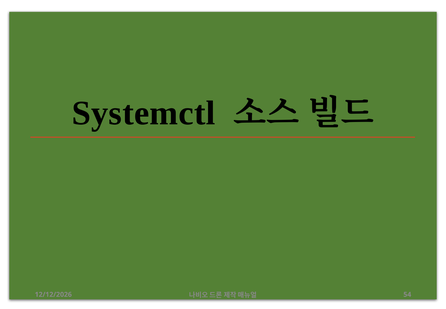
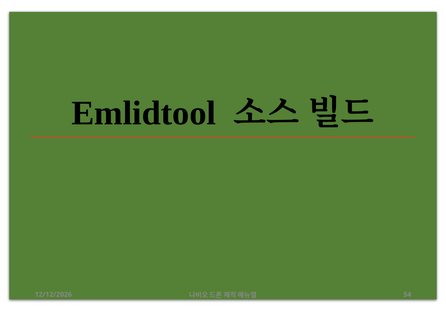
Systemctl: Systemctl -> Emlidtool
